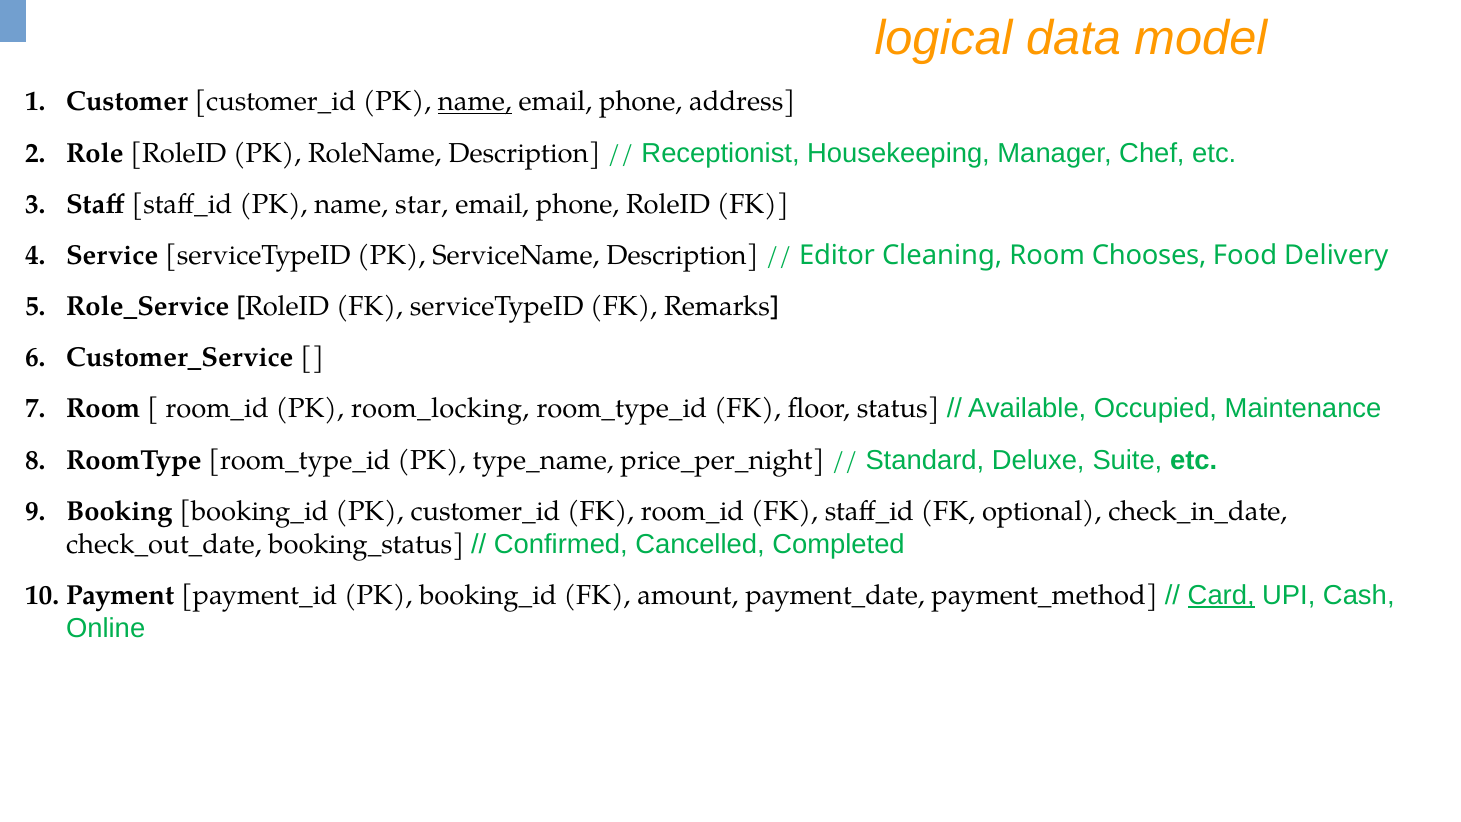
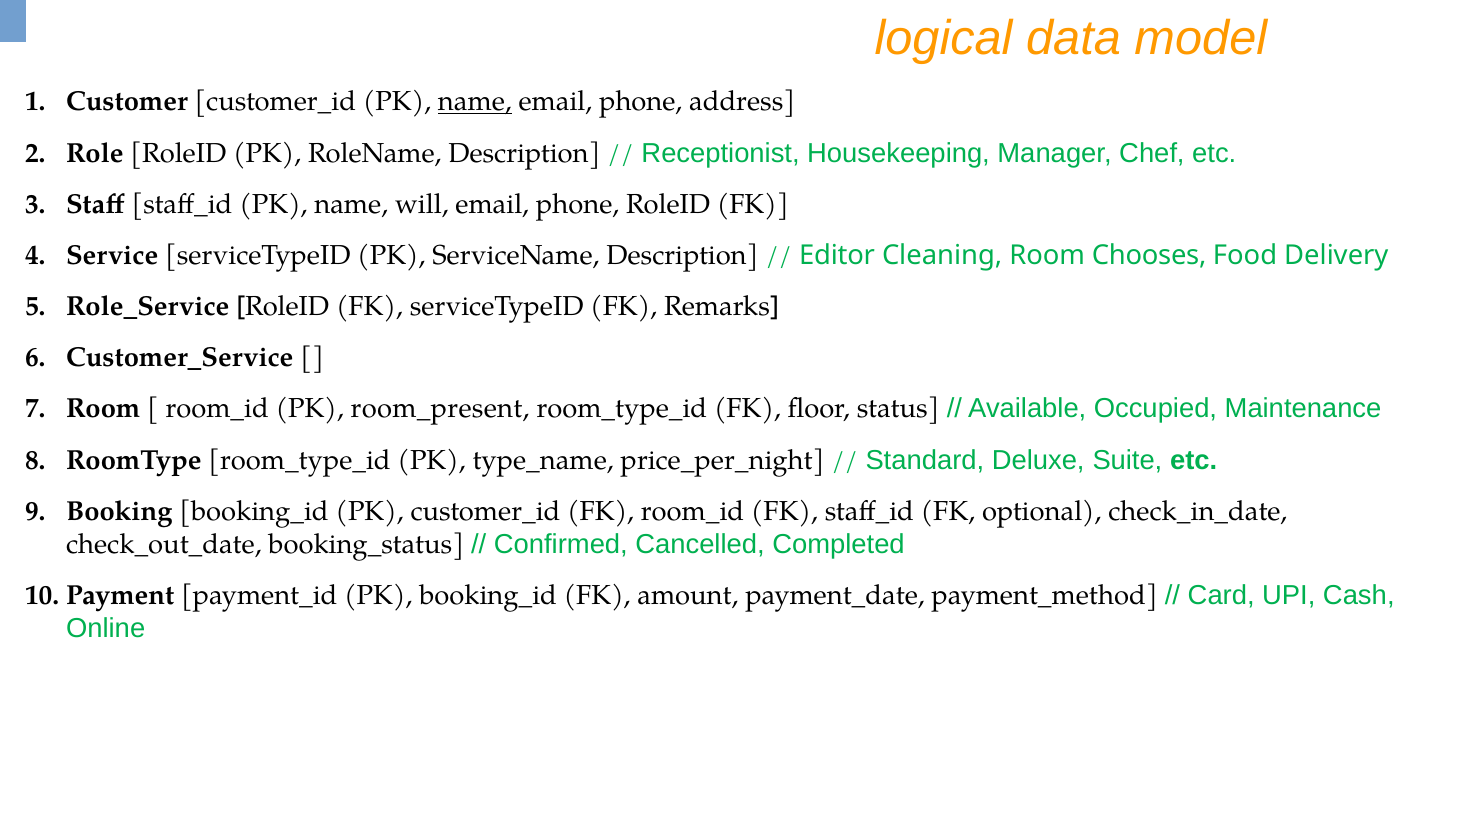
star: star -> will
room_locking: room_locking -> room_present
Card underline: present -> none
